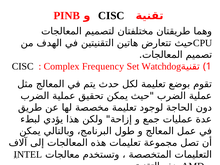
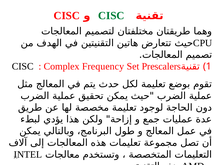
PINB at (67, 16): PINB -> CISC
CISC at (111, 16) colour: black -> green
Watchdog: Watchdog -> Prescalers
